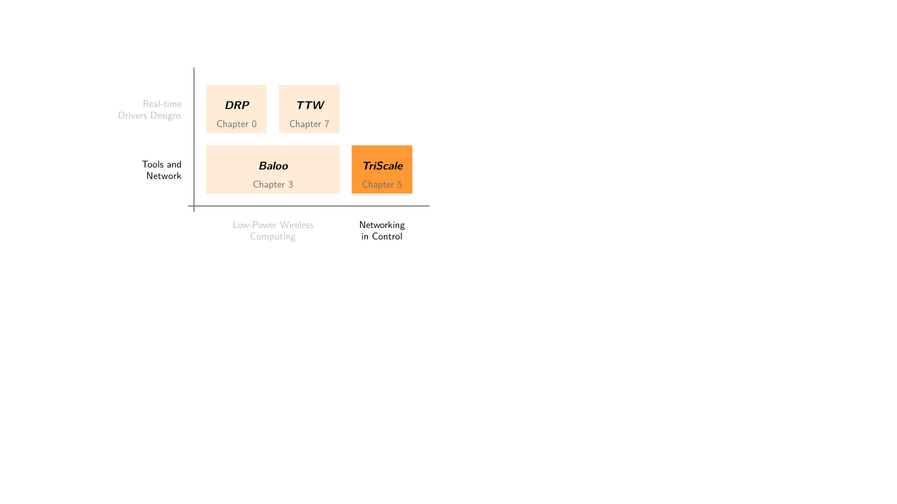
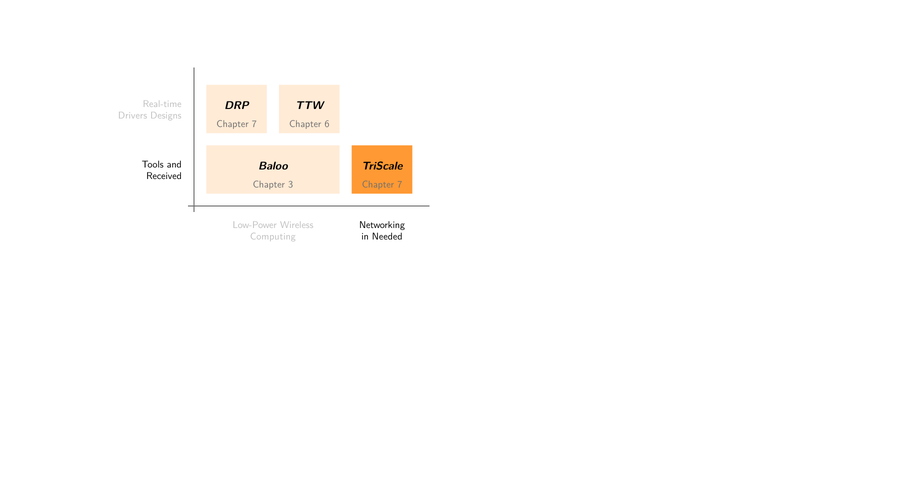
0 at (254, 124): 0 -> 7
7: 7 -> 6
Network: Network -> Received
5 at (400, 185): 5 -> 7
Control: Control -> Needed
